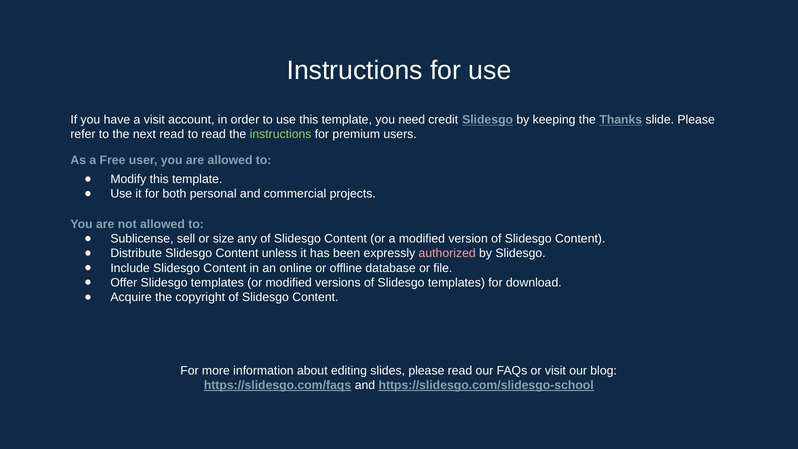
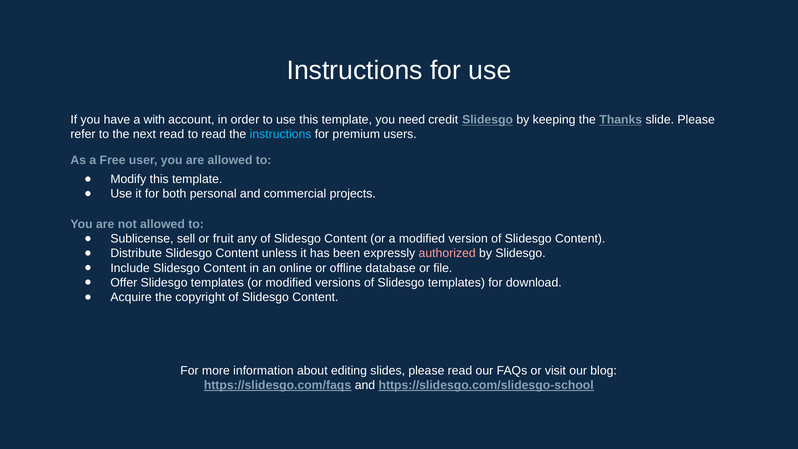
a visit: visit -> with
instructions at (281, 134) colour: light green -> light blue
size: size -> fruit
